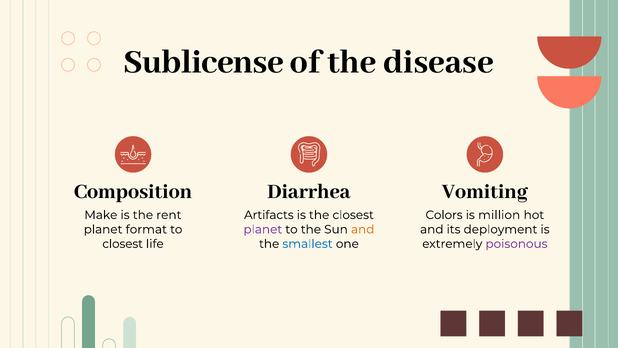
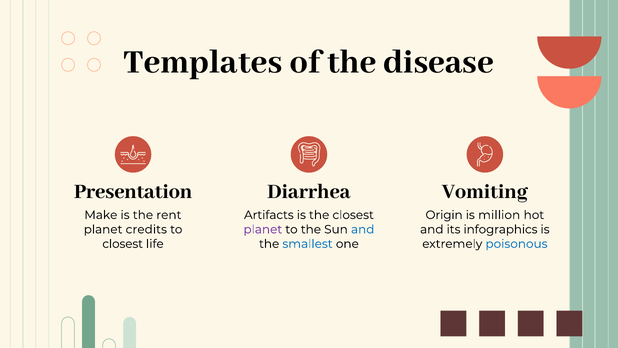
Sublicense: Sublicense -> Templates
Composition: Composition -> Presentation
Colors: Colors -> Origin
format: format -> credits
and at (363, 229) colour: orange -> blue
deployment: deployment -> infographics
poisonous colour: purple -> blue
